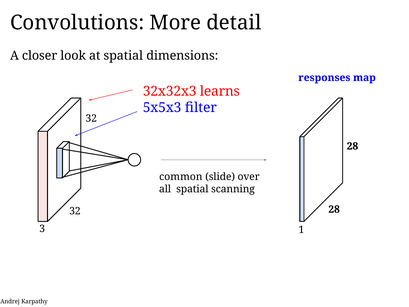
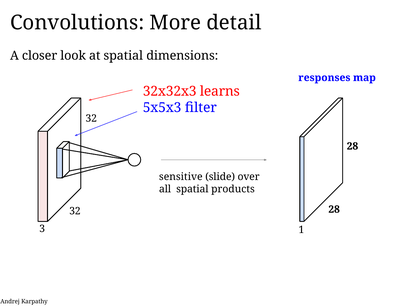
common: common -> sensitive
scanning: scanning -> products
